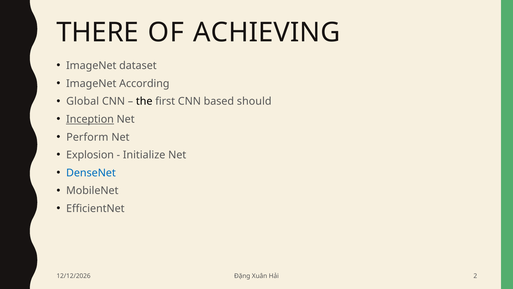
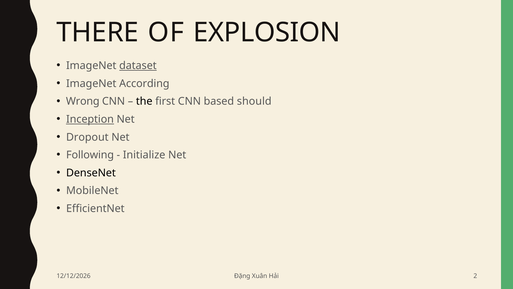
ACHIEVING: ACHIEVING -> EXPLOSION
dataset underline: none -> present
Global: Global -> Wrong
Perform: Perform -> Dropout
Explosion: Explosion -> Following
DenseNet colour: blue -> black
